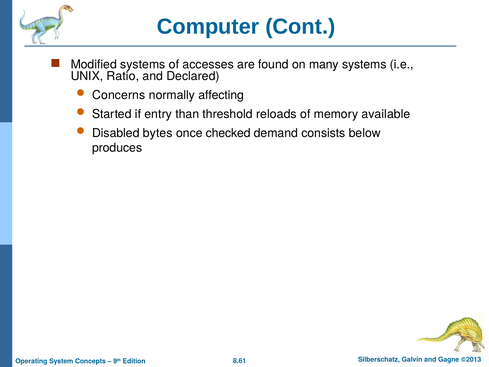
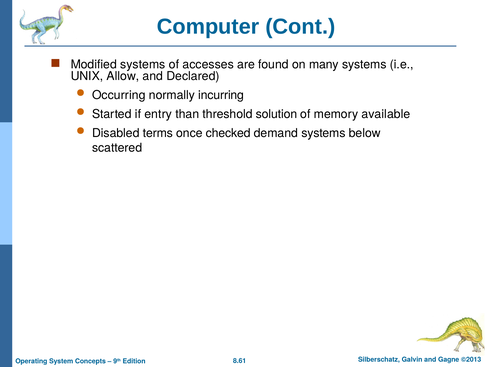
Ratio: Ratio -> Allow
Concerns: Concerns -> Occurring
affecting: affecting -> incurring
reloads: reloads -> solution
bytes: bytes -> terms
demand consists: consists -> systems
produces: produces -> scattered
